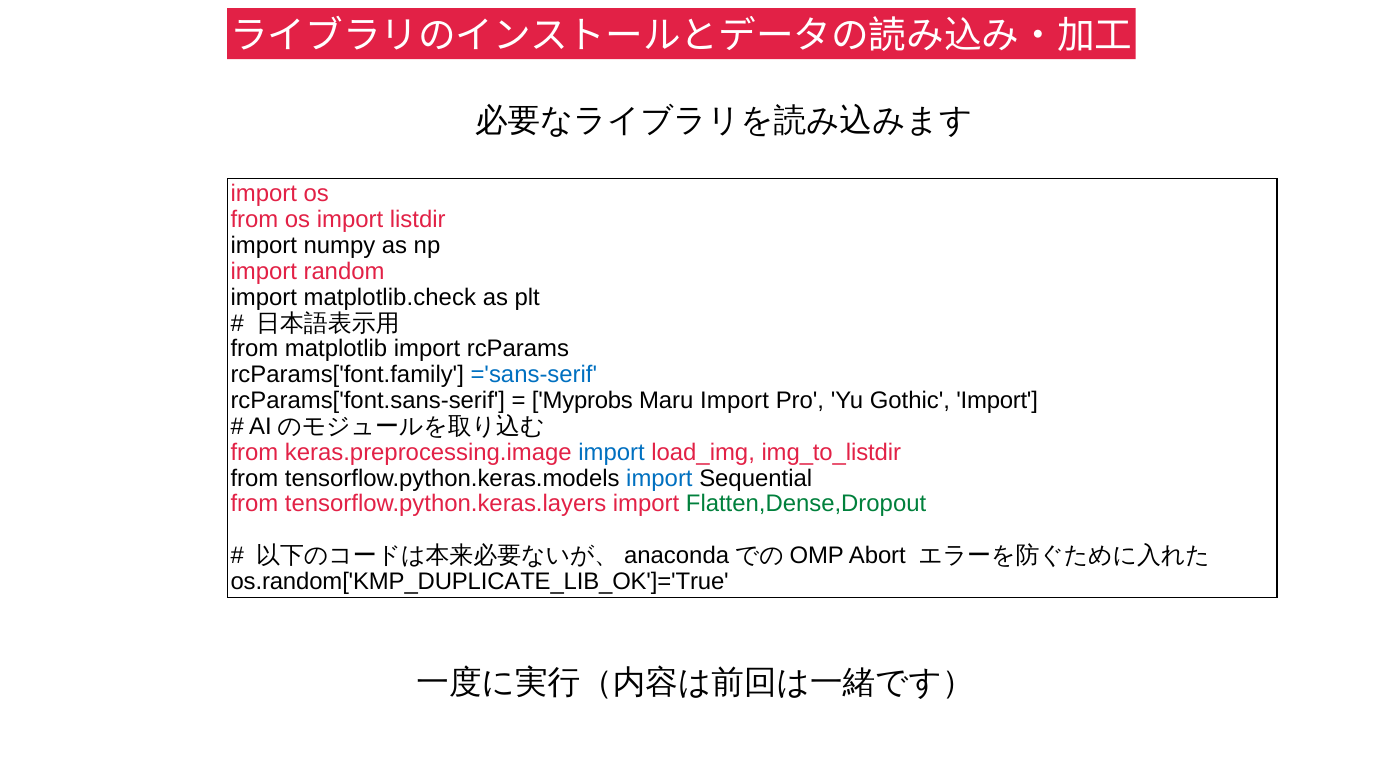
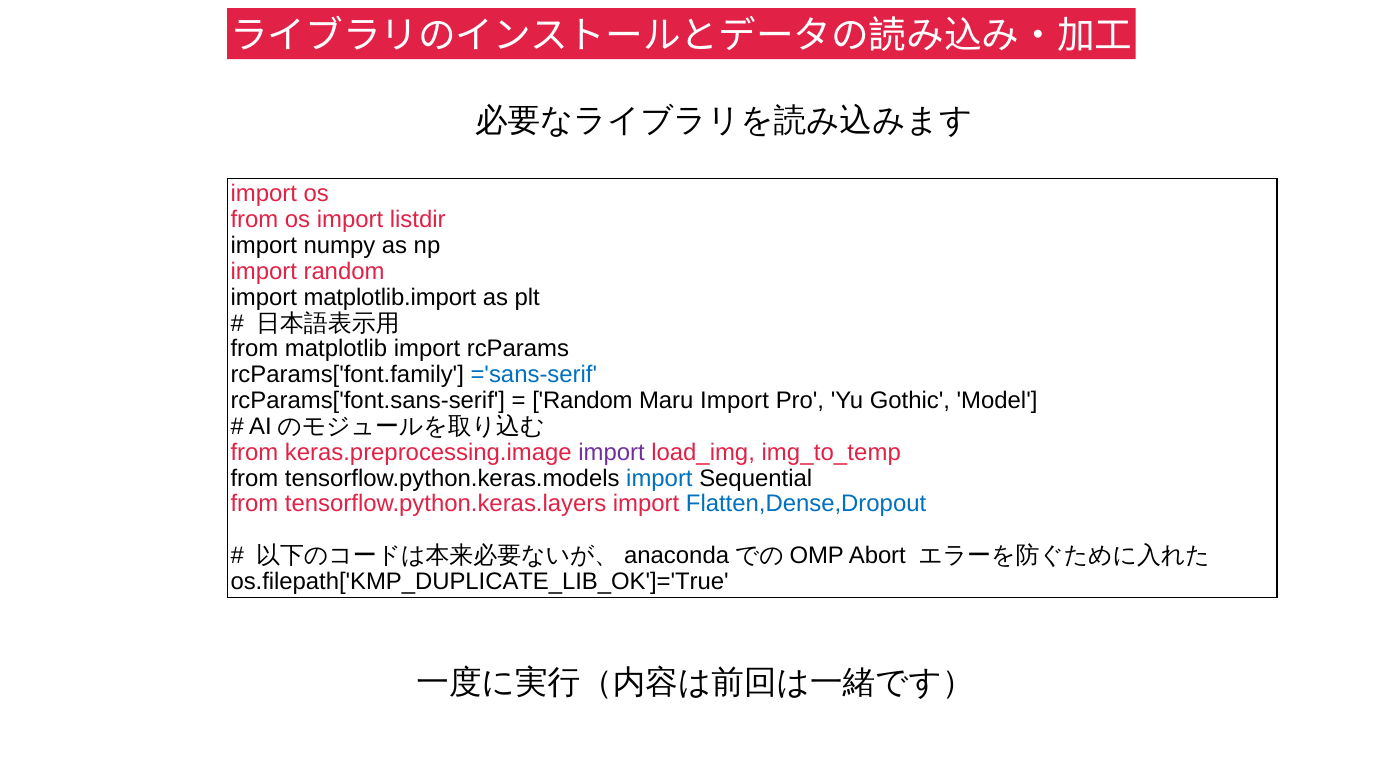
matplotlib.check: matplotlib.check -> matplotlib.import
Myprobs at (582, 400): Myprobs -> Random
Gothic Import: Import -> Model
import at (612, 452) colour: blue -> purple
img_to_listdir: img_to_listdir -> img_to_temp
Flatten,Dense,Dropout colour: green -> blue
os.random['KMP_DUPLICATE_LIB_OK']='True: os.random['KMP_DUPLICATE_LIB_OK']='True -> os.filepath['KMP_DUPLICATE_LIB_OK']='True
